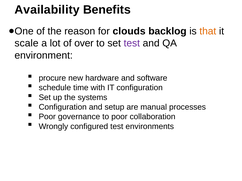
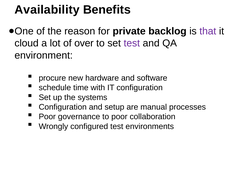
clouds: clouds -> private
that colour: orange -> purple
scale: scale -> cloud
